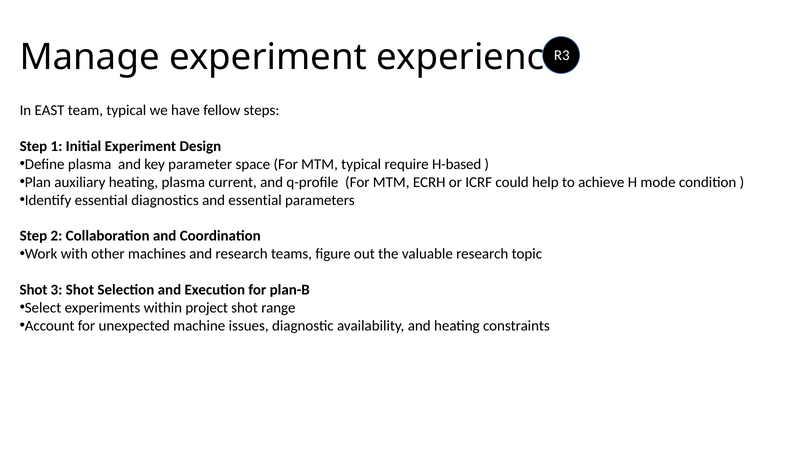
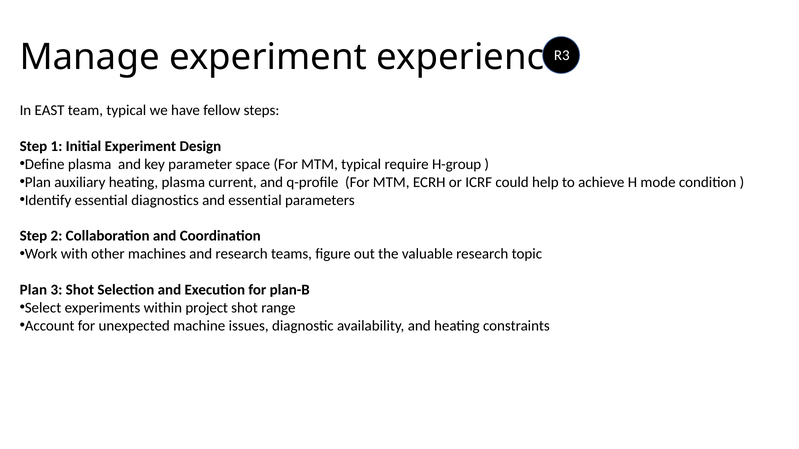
H-based: H-based -> H-group
Shot at (34, 290): Shot -> Plan
